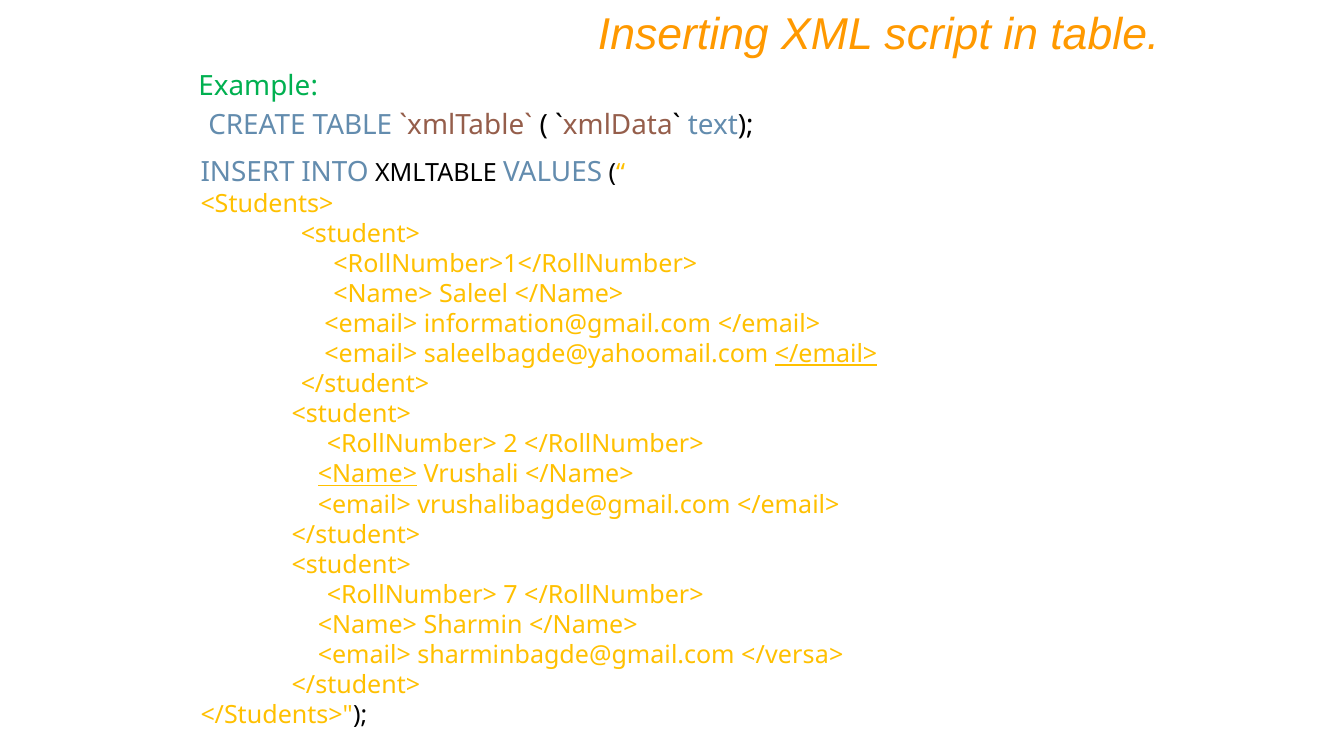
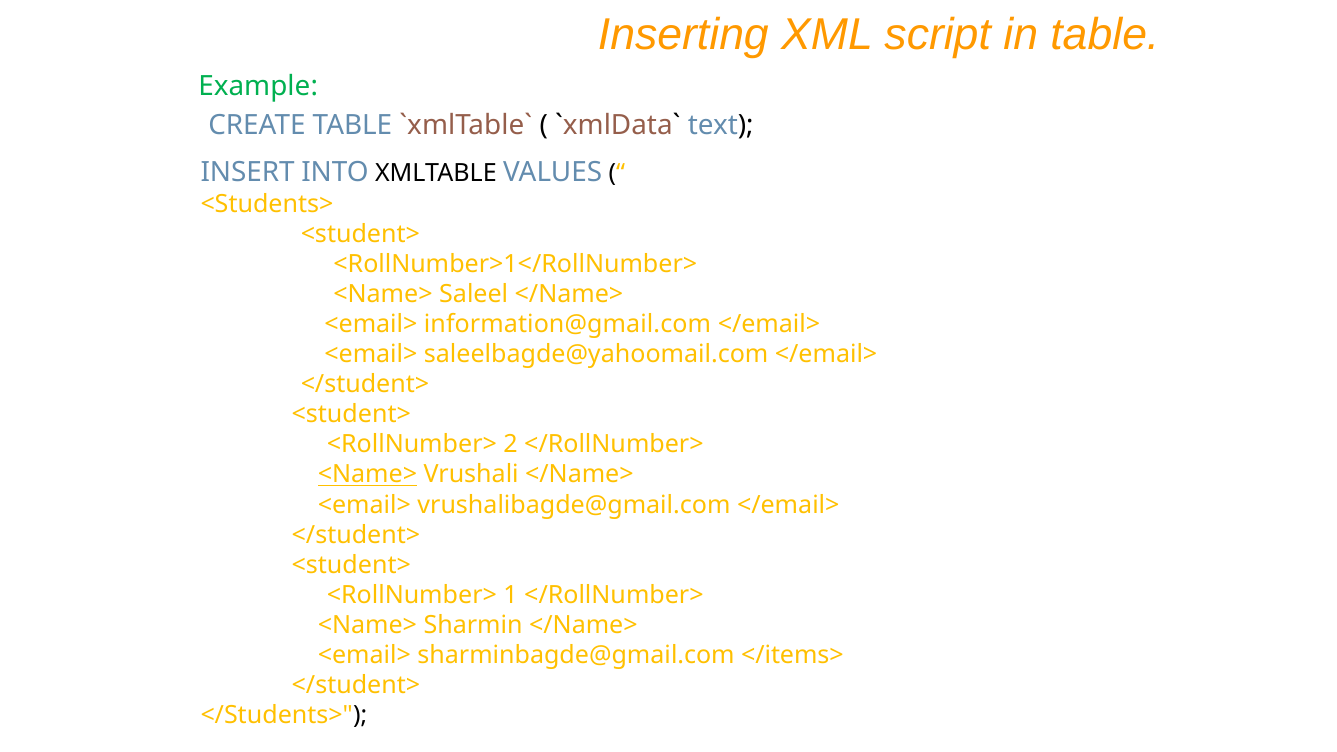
</email> at (826, 354) underline: present -> none
7: 7 -> 1
</versa>: </versa> -> </items>
